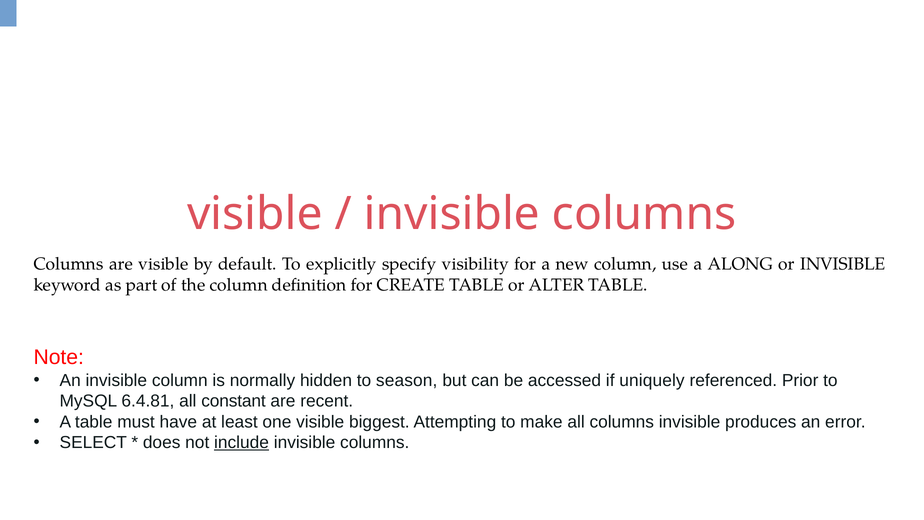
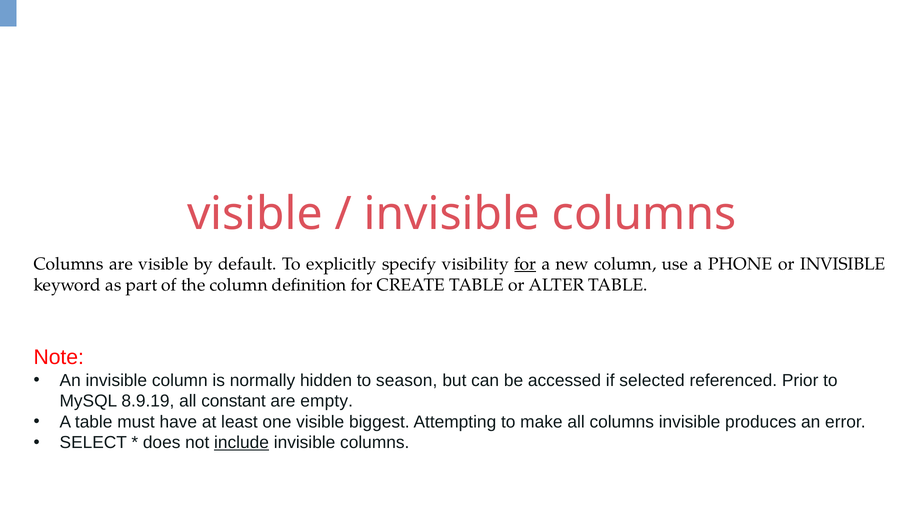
for at (525, 264) underline: none -> present
ALONG: ALONG -> PHONE
uniquely: uniquely -> selected
6.4.81: 6.4.81 -> 8.9.19
recent: recent -> empty
